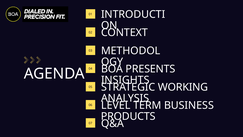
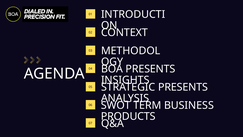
STRATEGIC WORKING: WORKING -> PRESENTS
LEVEL: LEVEL -> SWOT
